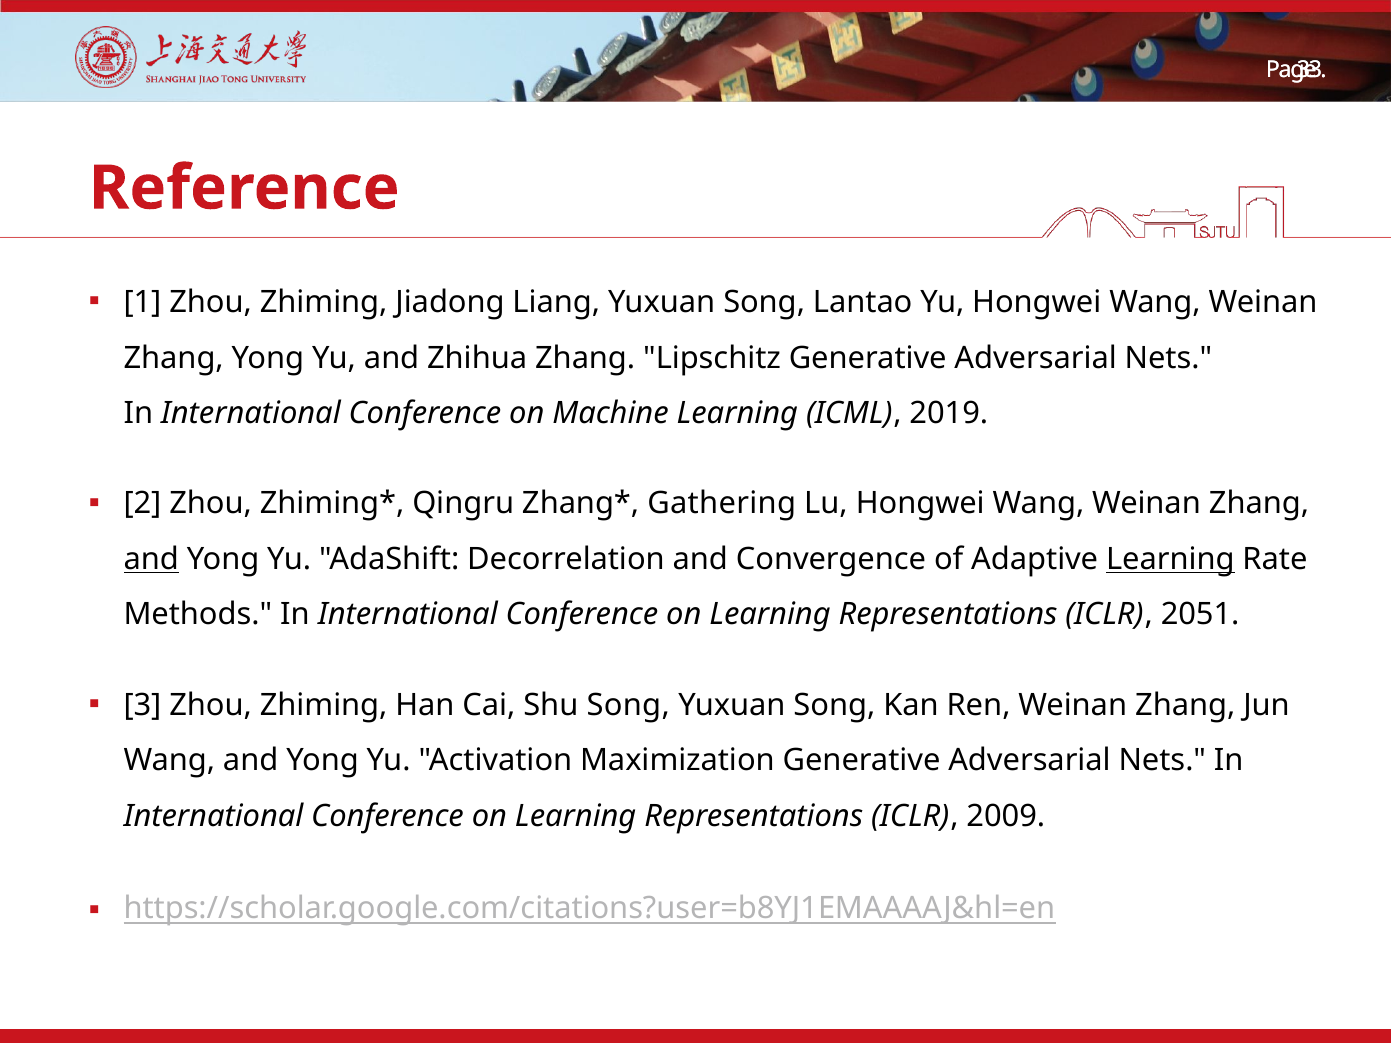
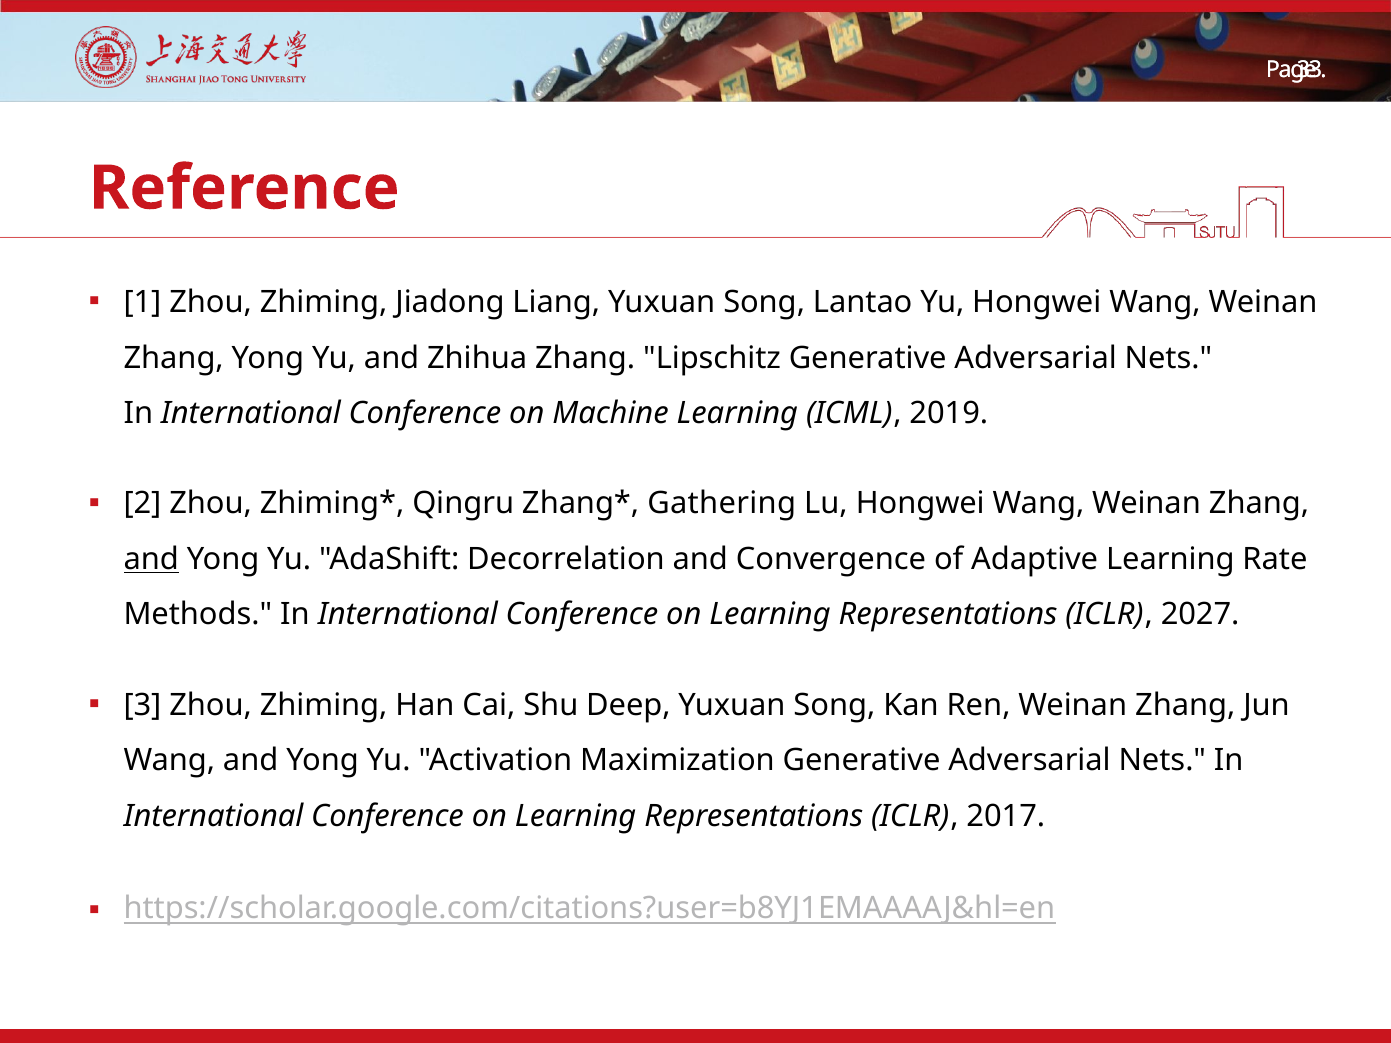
Learning at (1170, 559) underline: present -> none
2051: 2051 -> 2027
Shu Song: Song -> Deep
2009: 2009 -> 2017
